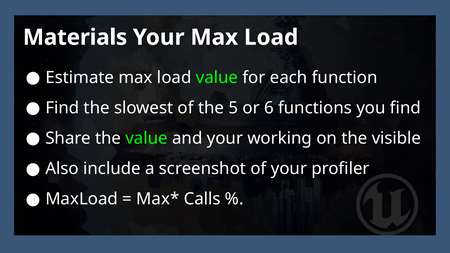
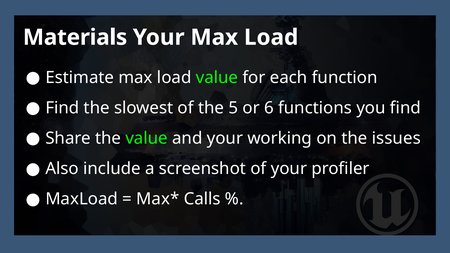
visible: visible -> issues
